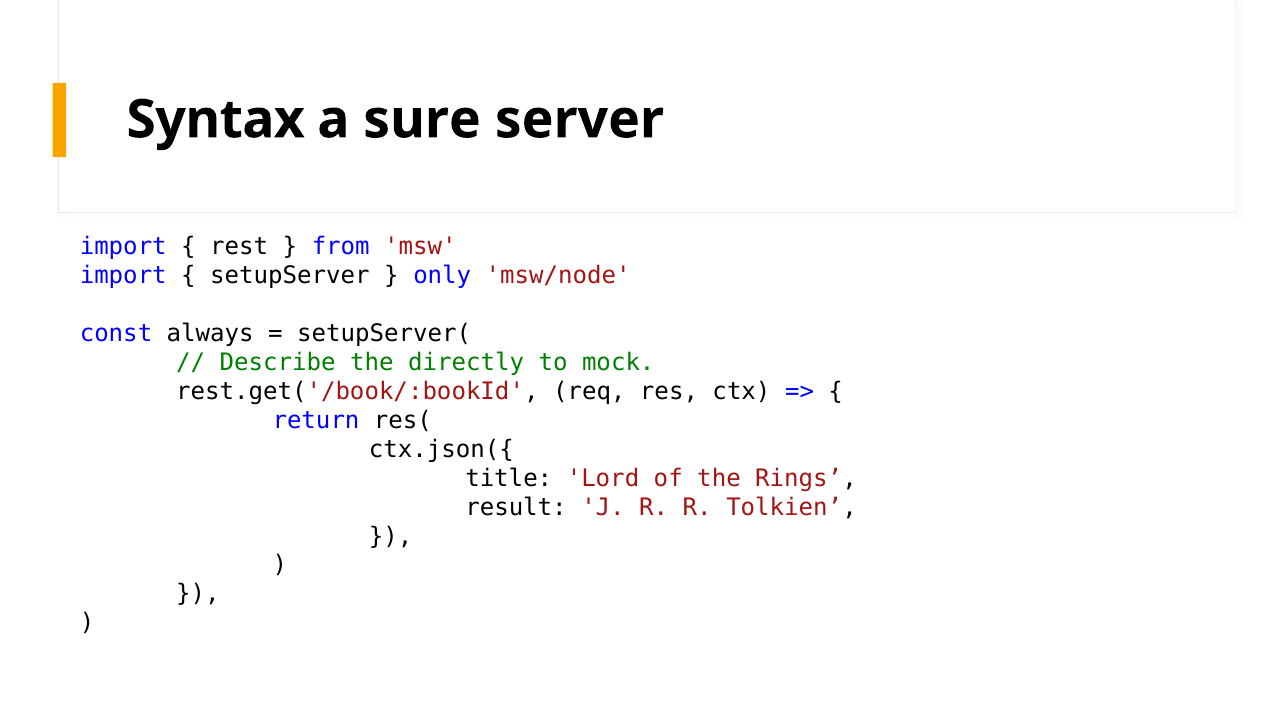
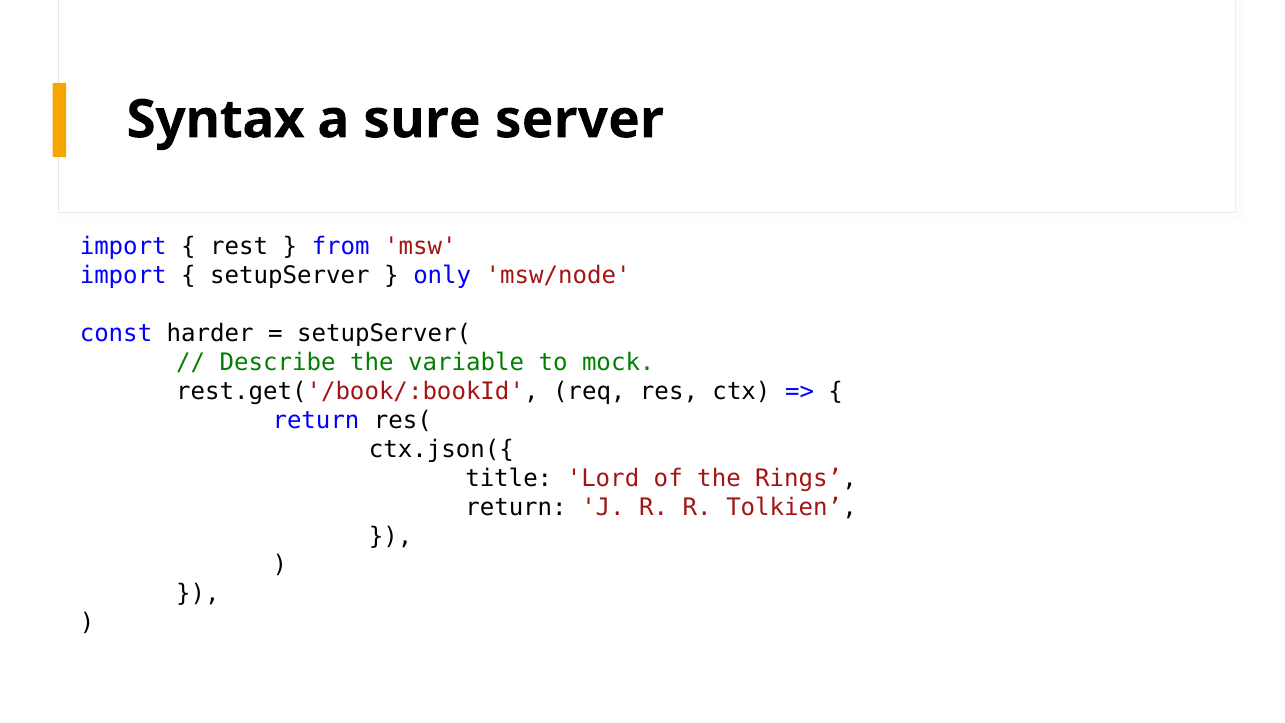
always: always -> harder
directly: directly -> variable
result at (516, 507): result -> return
